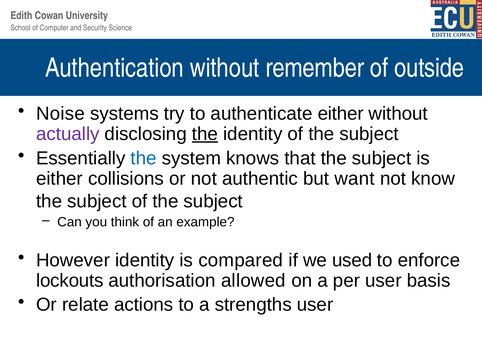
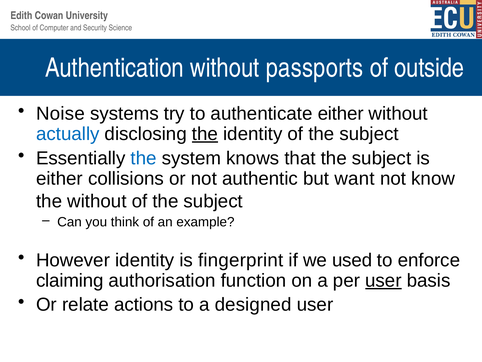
remember: remember -> passports
actually colour: purple -> blue
subject at (97, 201): subject -> without
compared: compared -> fingerprint
lockouts: lockouts -> claiming
allowed: allowed -> function
user at (383, 280) underline: none -> present
strengths: strengths -> designed
